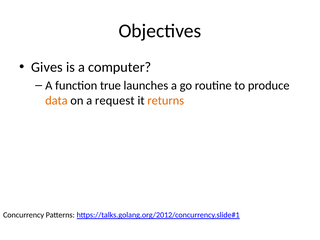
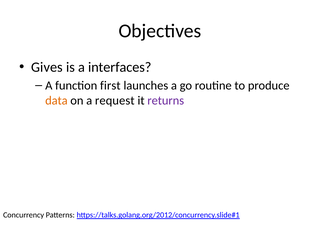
computer: computer -> interfaces
true: true -> first
returns colour: orange -> purple
